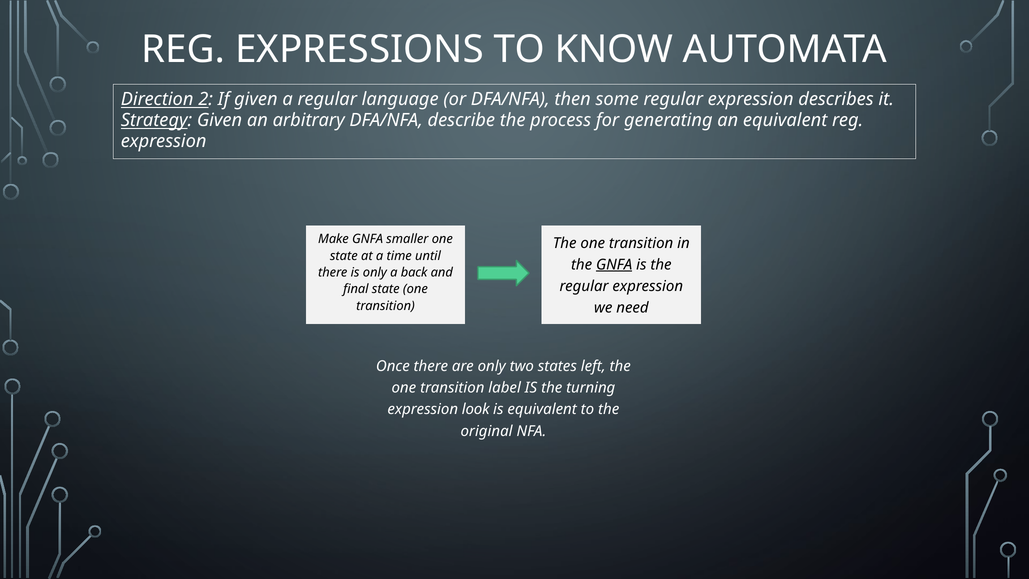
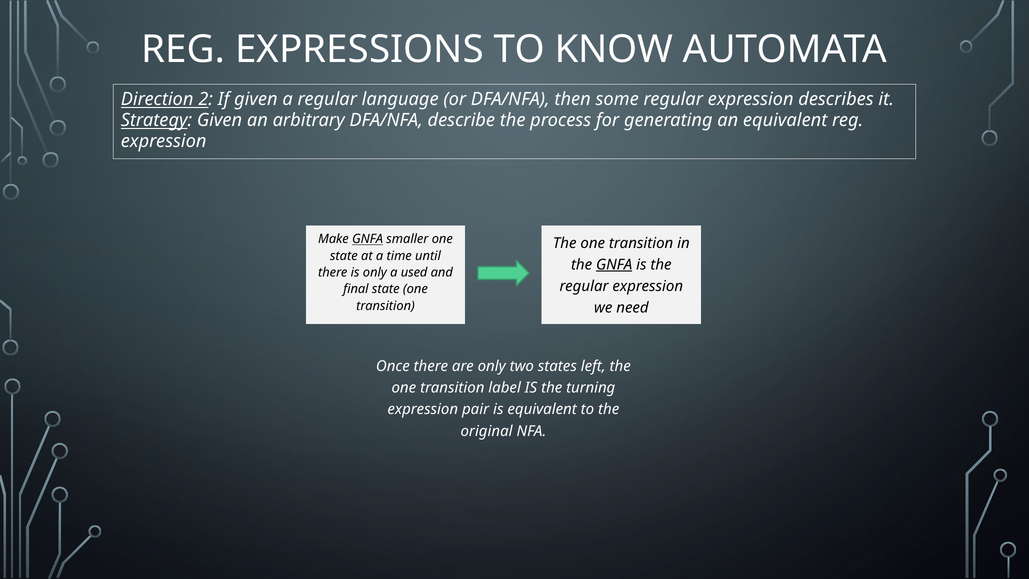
GNFA at (368, 239) underline: none -> present
back: back -> used
look: look -> pair
